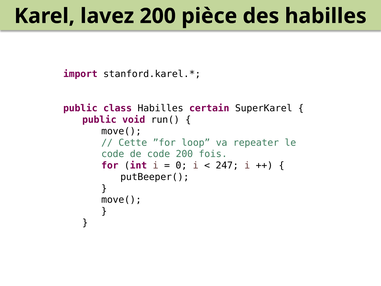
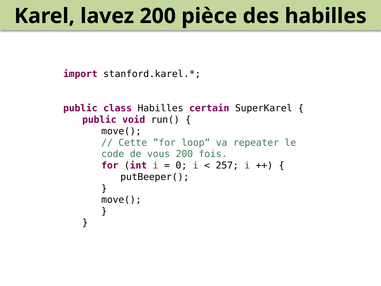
de code: code -> vous
247: 247 -> 257
